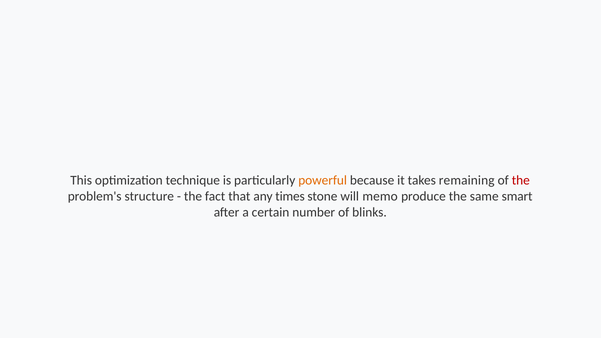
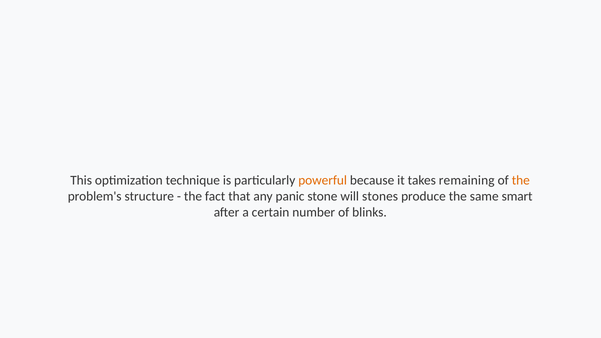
the at (521, 180) colour: red -> orange
times: times -> panic
memo: memo -> stones
